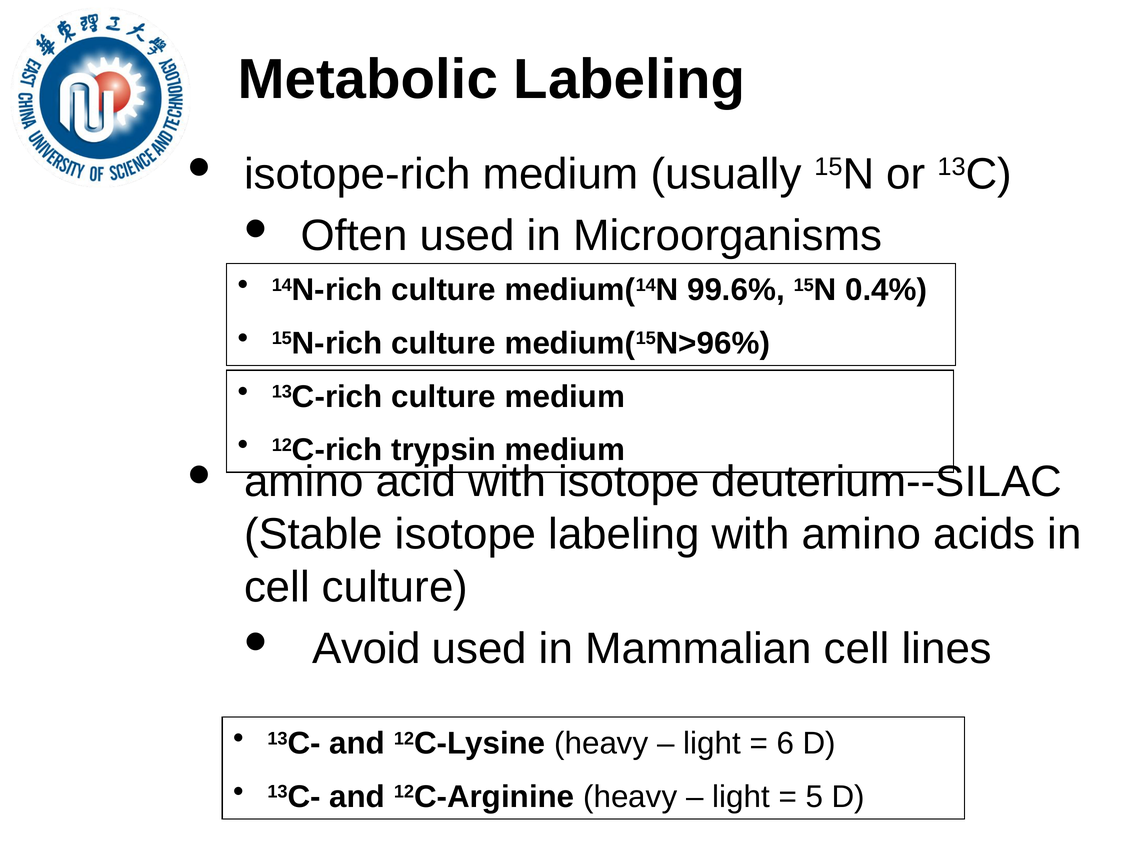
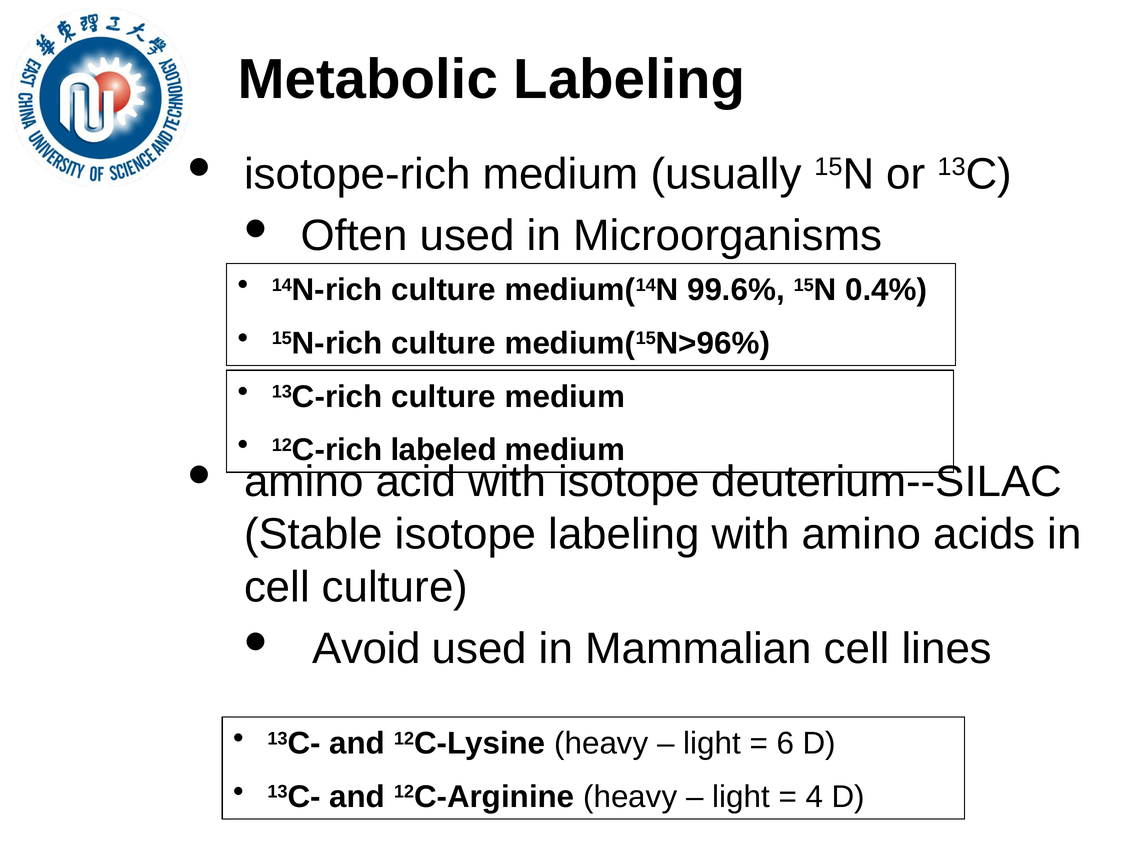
trypsin: trypsin -> labeled
5: 5 -> 4
